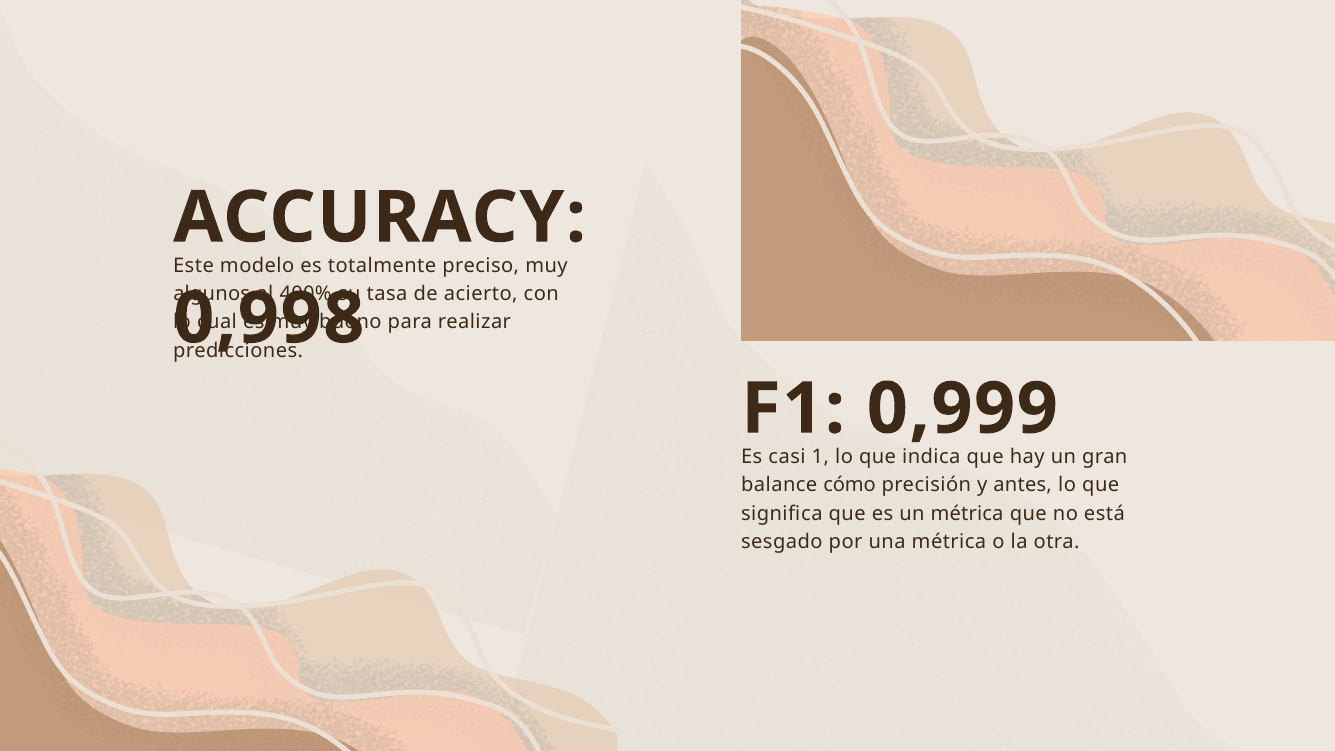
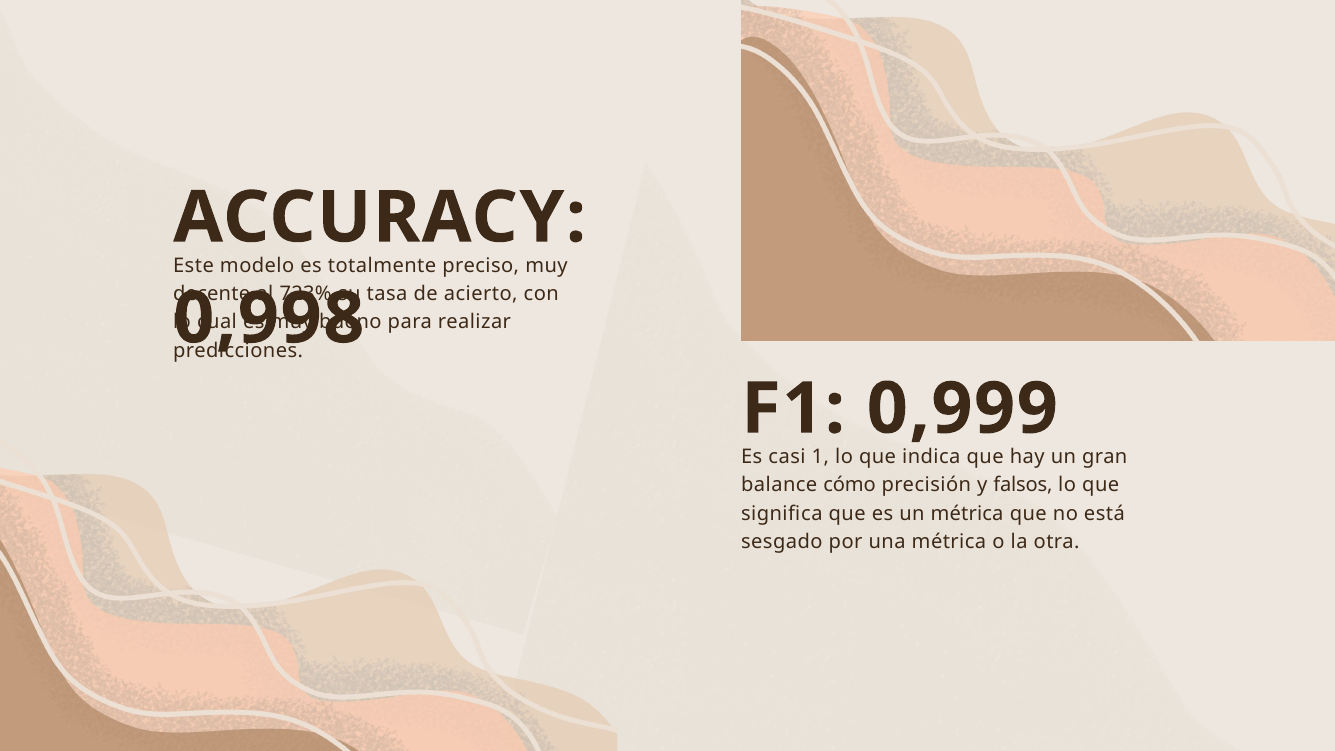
algunos: algunos -> decente
400%: 400% -> 723%
antes: antes -> falsos
